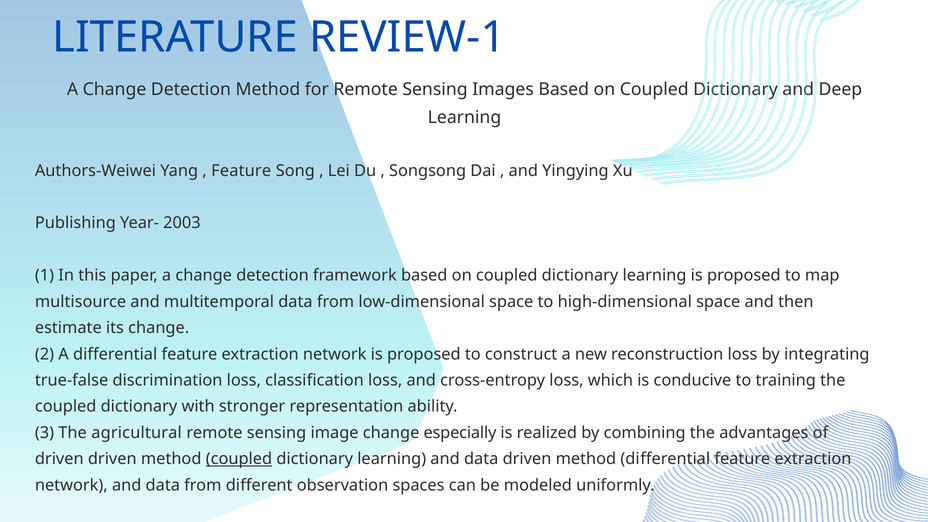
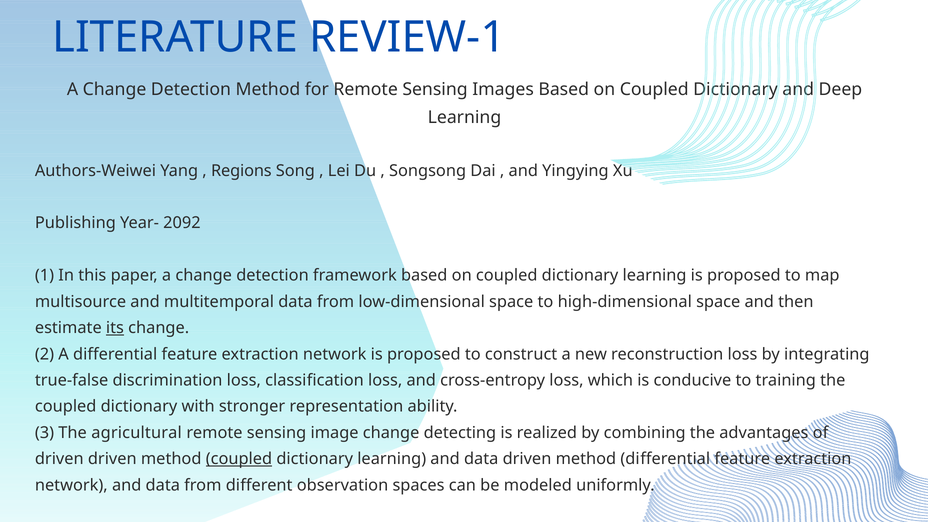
Feature at (241, 171): Feature -> Regions
2003: 2003 -> 2092
its underline: none -> present
especially: especially -> detecting
